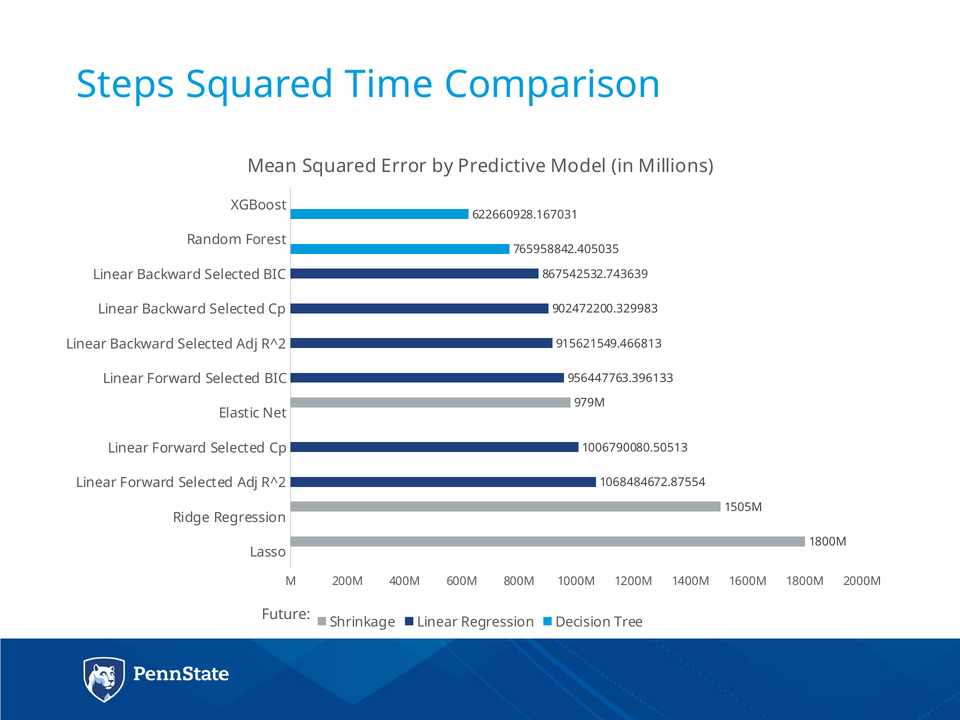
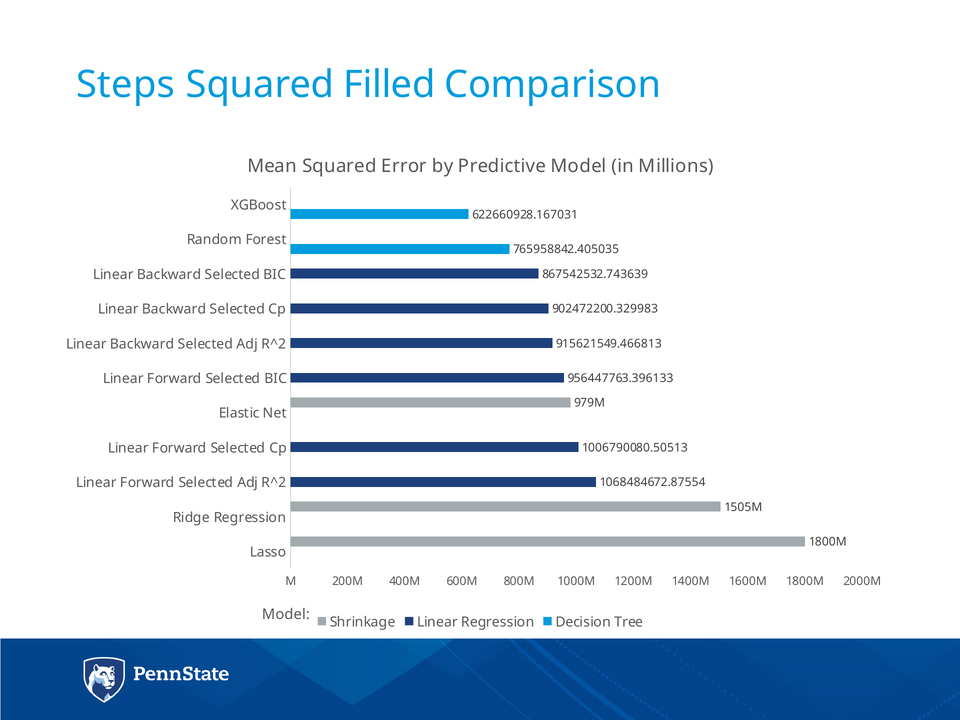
Time: Time -> Filled
Future at (286, 614): Future -> Model
